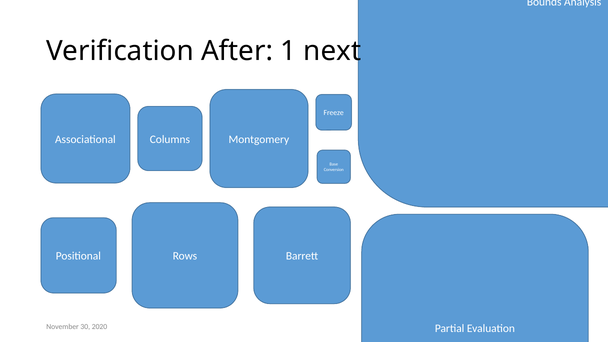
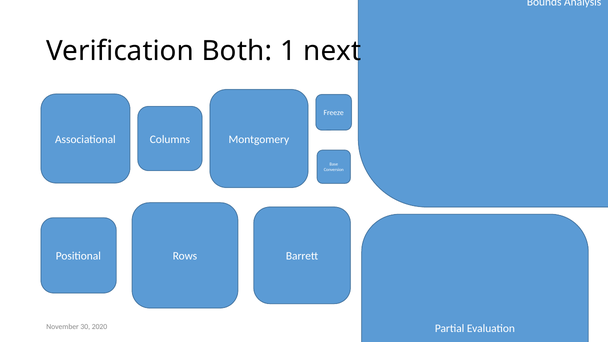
After: After -> Both
